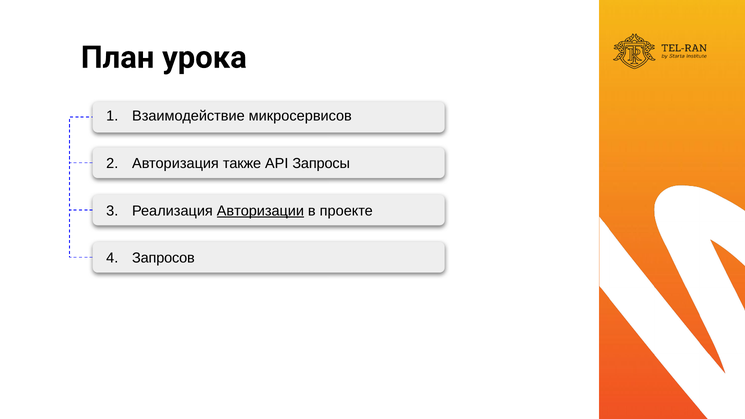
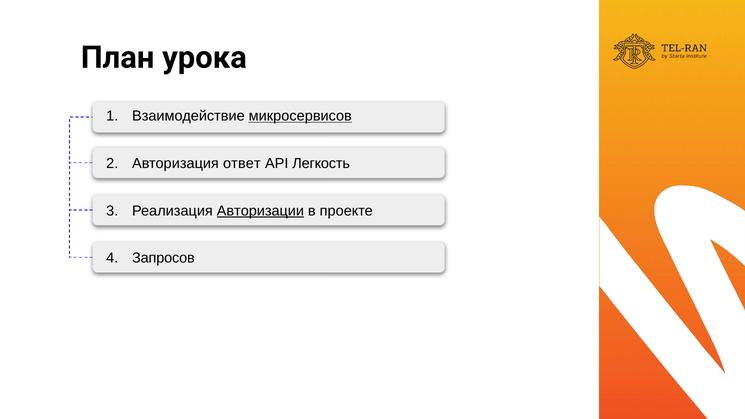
микросервисов underline: none -> present
также: также -> ответ
Запросы: Запросы -> Легкость
